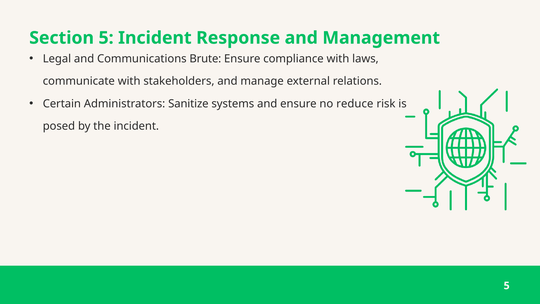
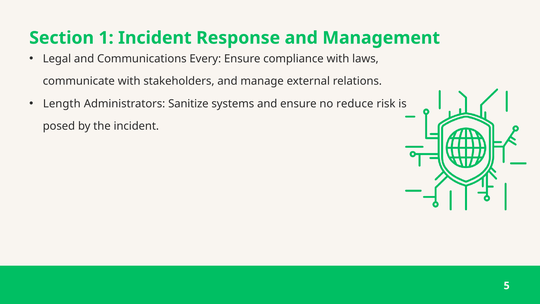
Section 5: 5 -> 1
Brute: Brute -> Every
Certain: Certain -> Length
